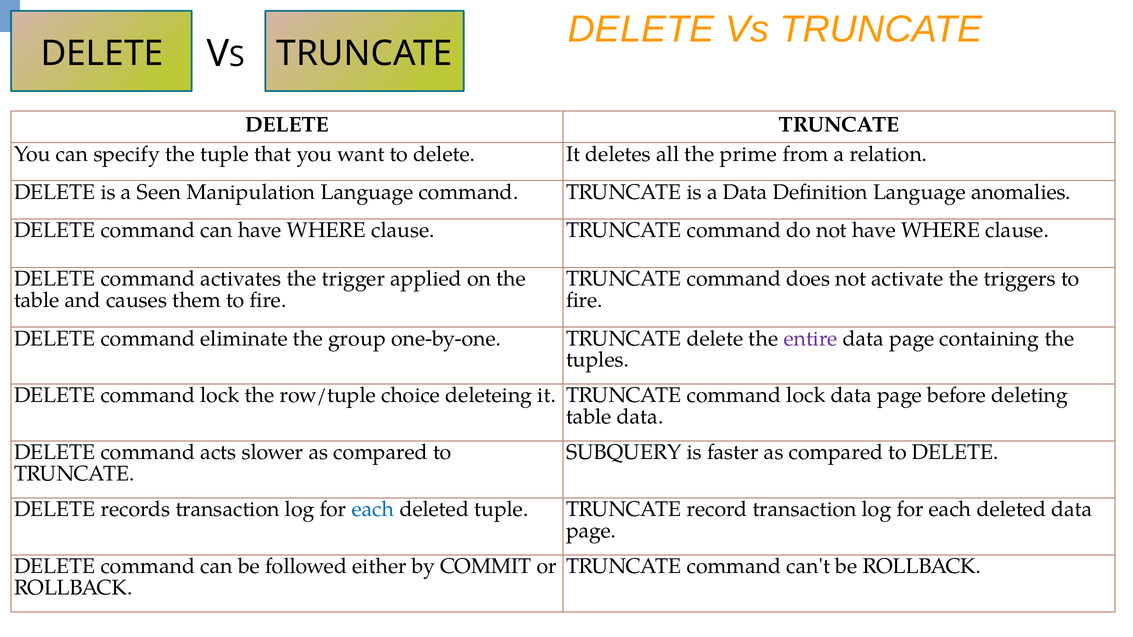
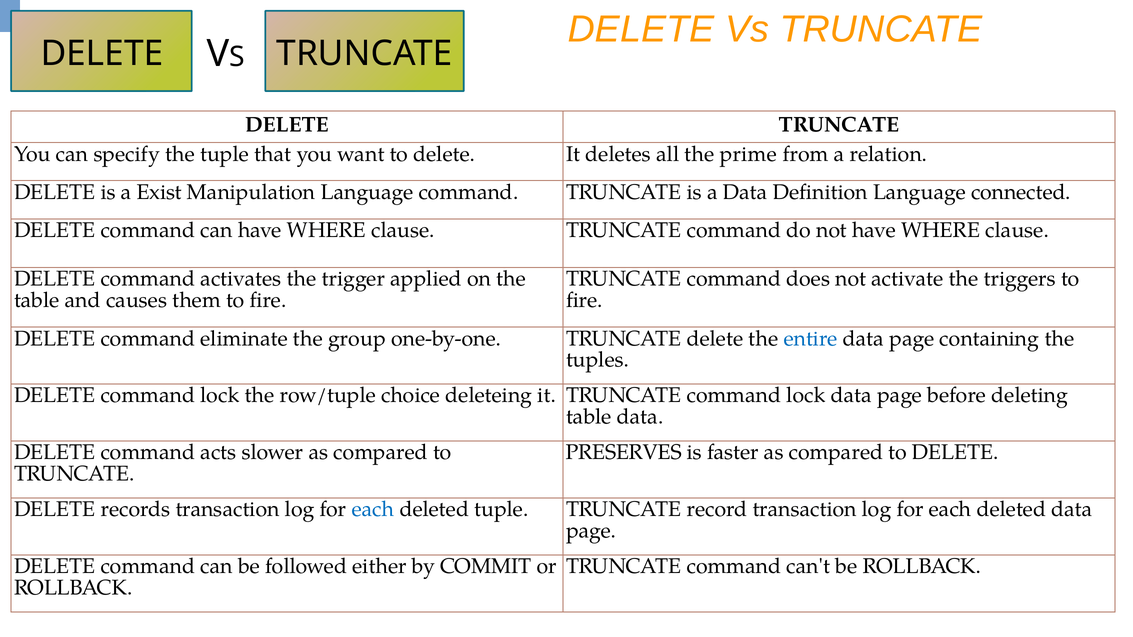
Seen: Seen -> Exist
anomalies: anomalies -> connected
entire colour: purple -> blue
SUBQUERY: SUBQUERY -> PRESERVES
